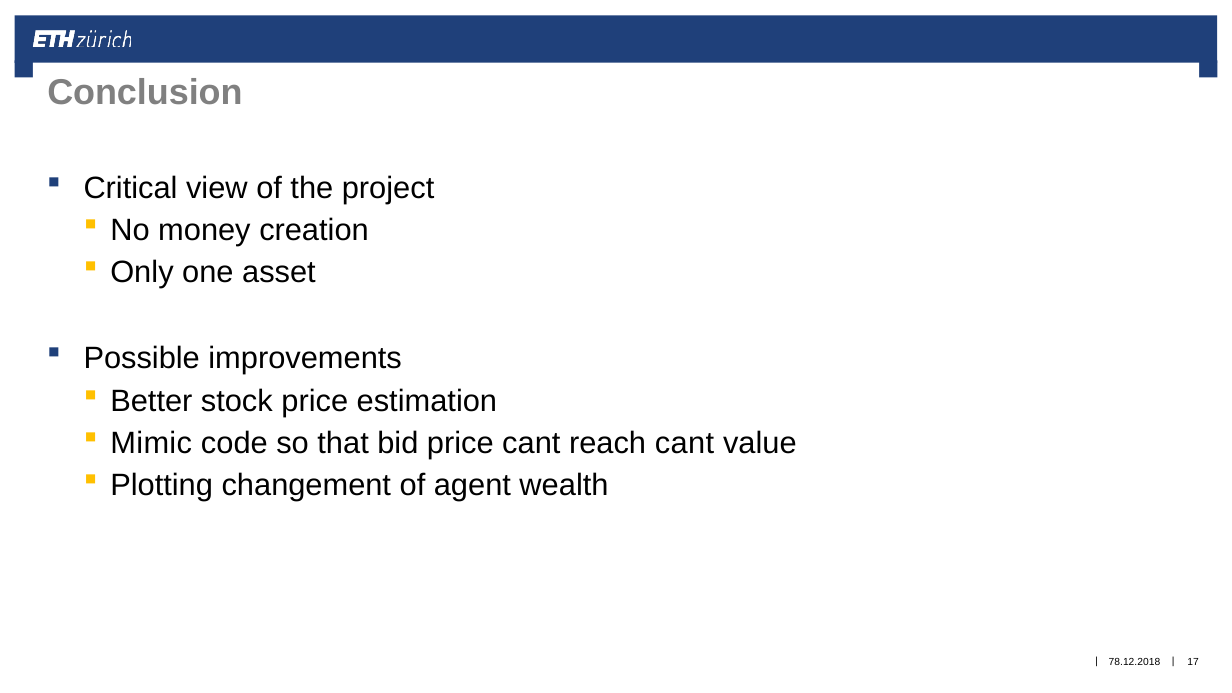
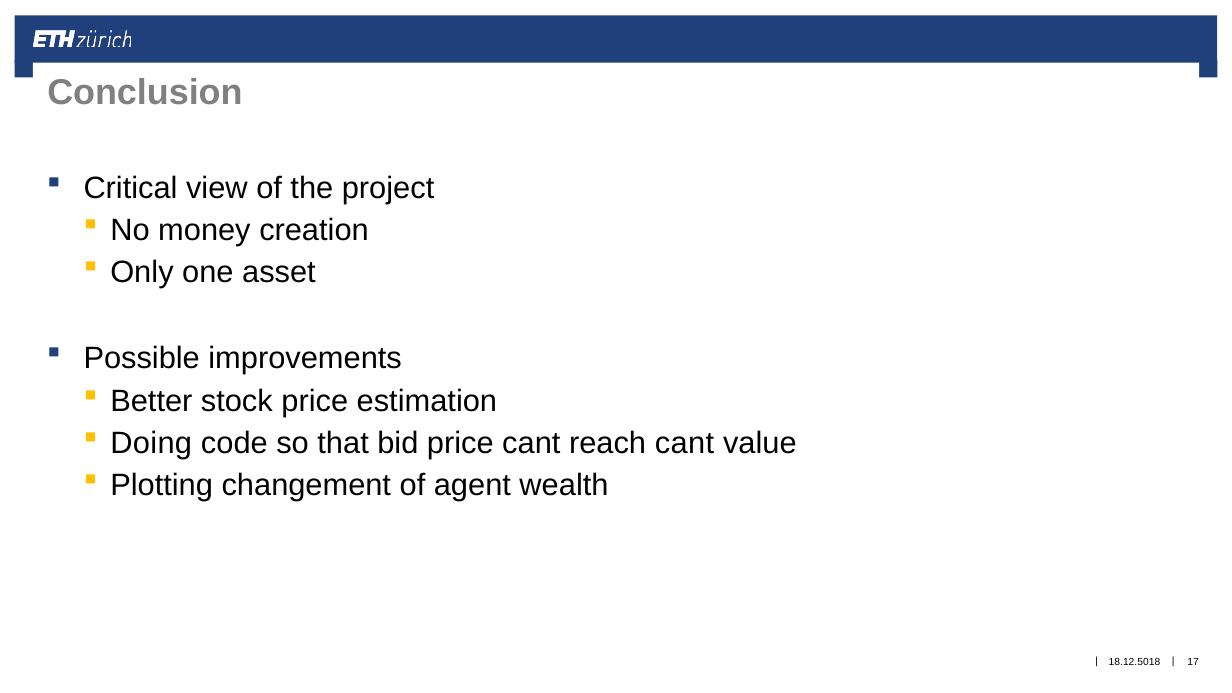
Mimic: Mimic -> Doing
78.12.2018: 78.12.2018 -> 18.12.5018
